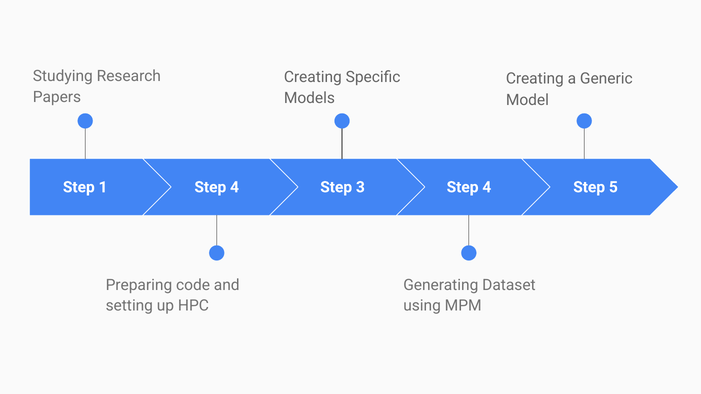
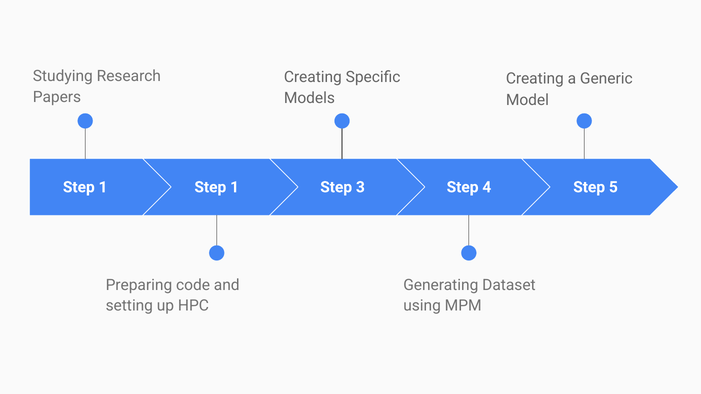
4 at (235, 187): 4 -> 1
